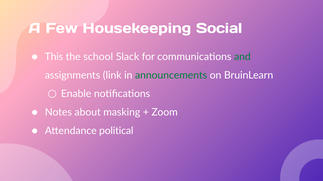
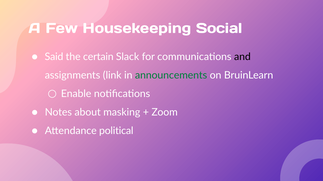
This: This -> Said
school: school -> certain
and colour: green -> black
